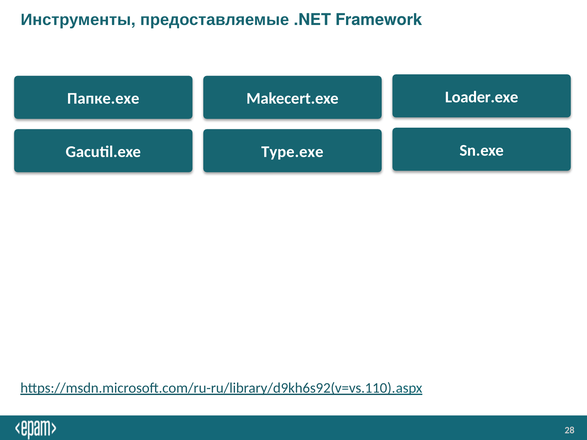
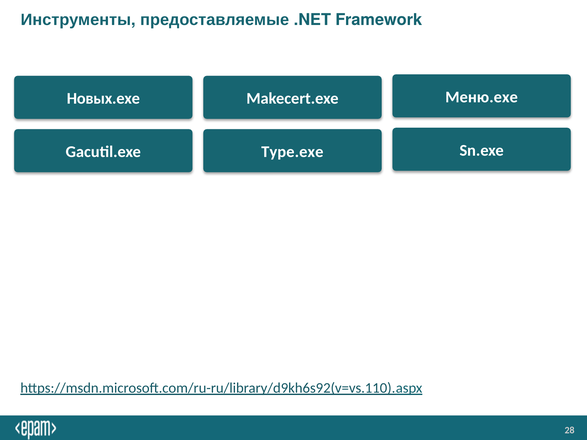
Loader.exe: Loader.exe -> Меню.exe
Папке.exe: Папке.exe -> Новых.exe
